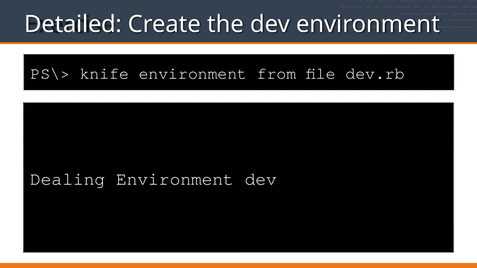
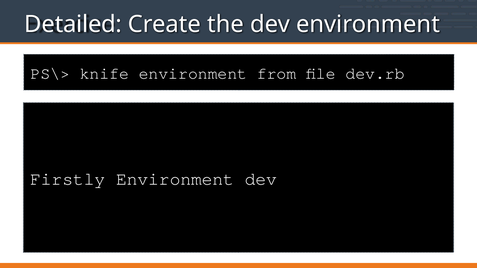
Dealing: Dealing -> Firstly
